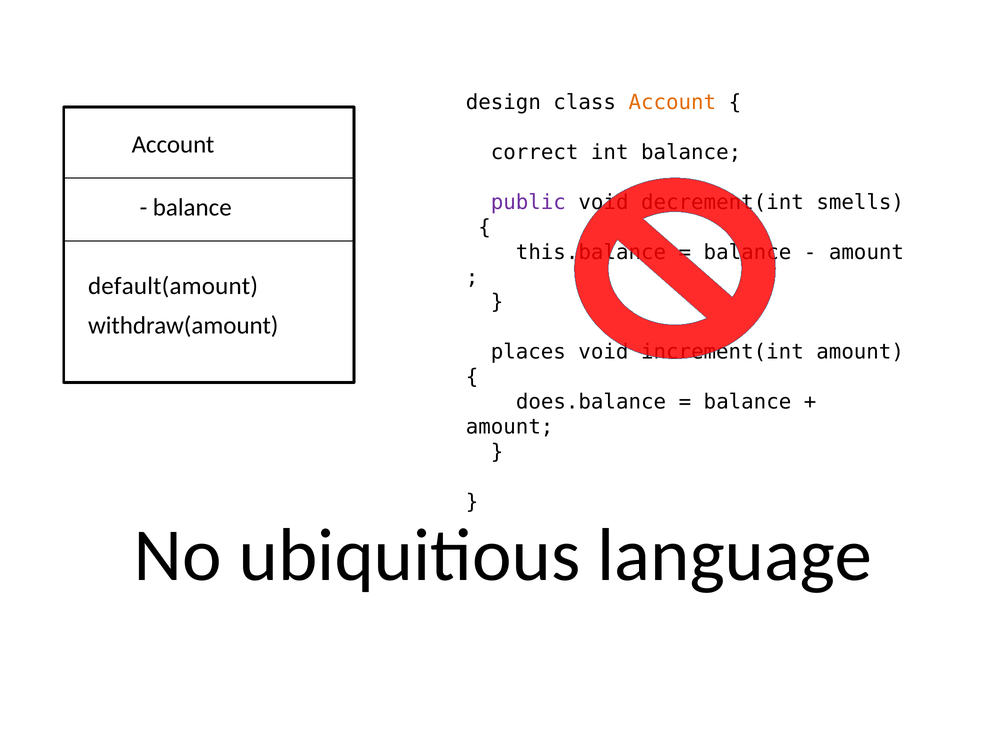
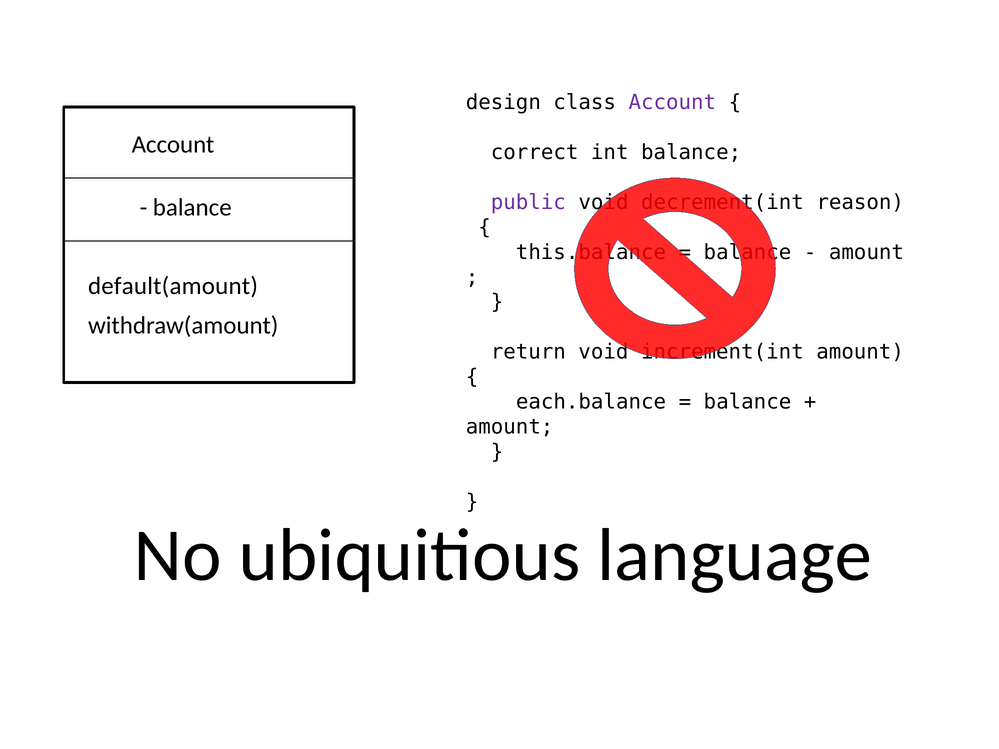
Account at (672, 102) colour: orange -> purple
smells: smells -> reason
places: places -> return
does.balance: does.balance -> each.balance
